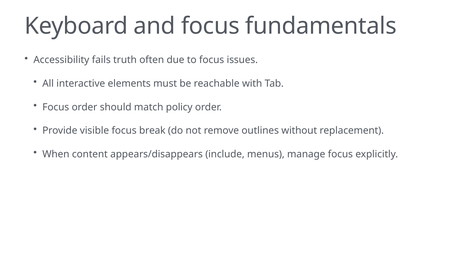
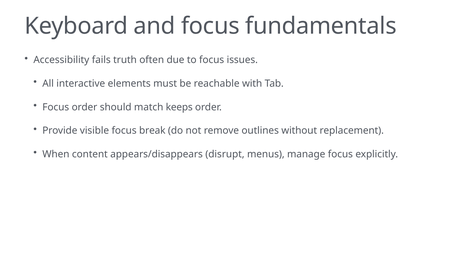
policy: policy -> keeps
include: include -> disrupt
